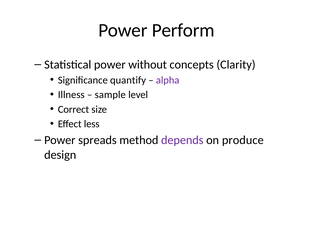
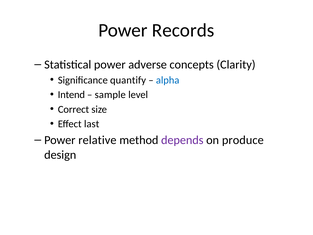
Perform: Perform -> Records
without: without -> adverse
alpha colour: purple -> blue
Illness: Illness -> Intend
less: less -> last
spreads: spreads -> relative
